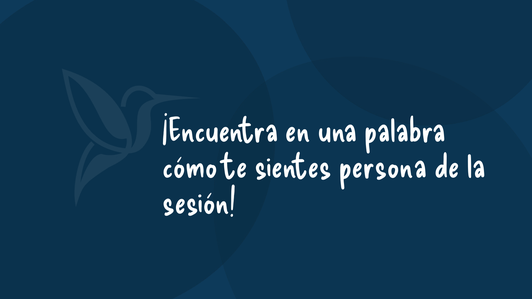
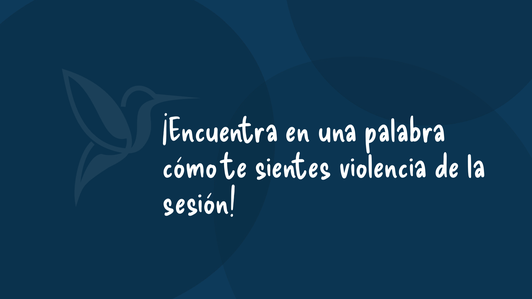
persona: persona -> violencia
